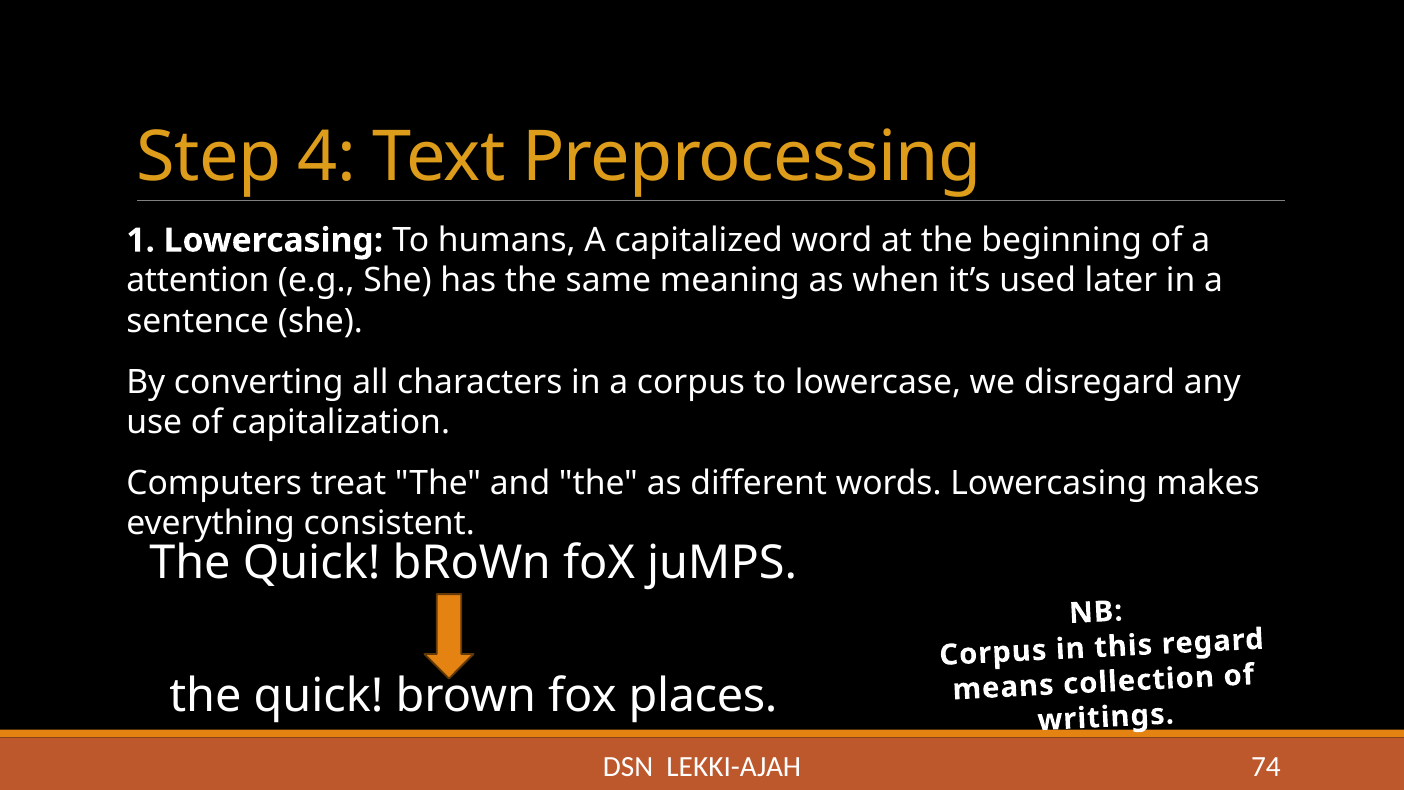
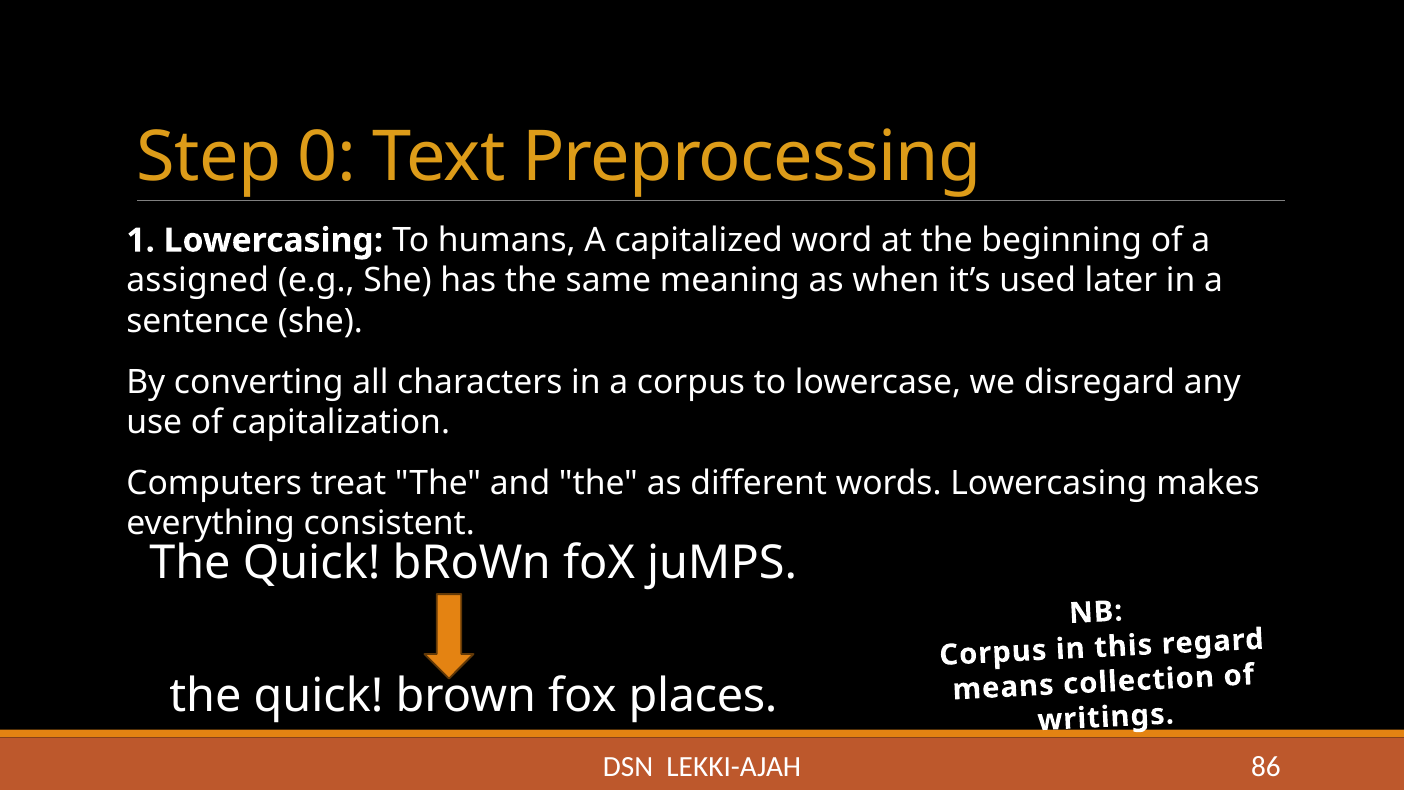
4: 4 -> 0
attention: attention -> assigned
74: 74 -> 86
